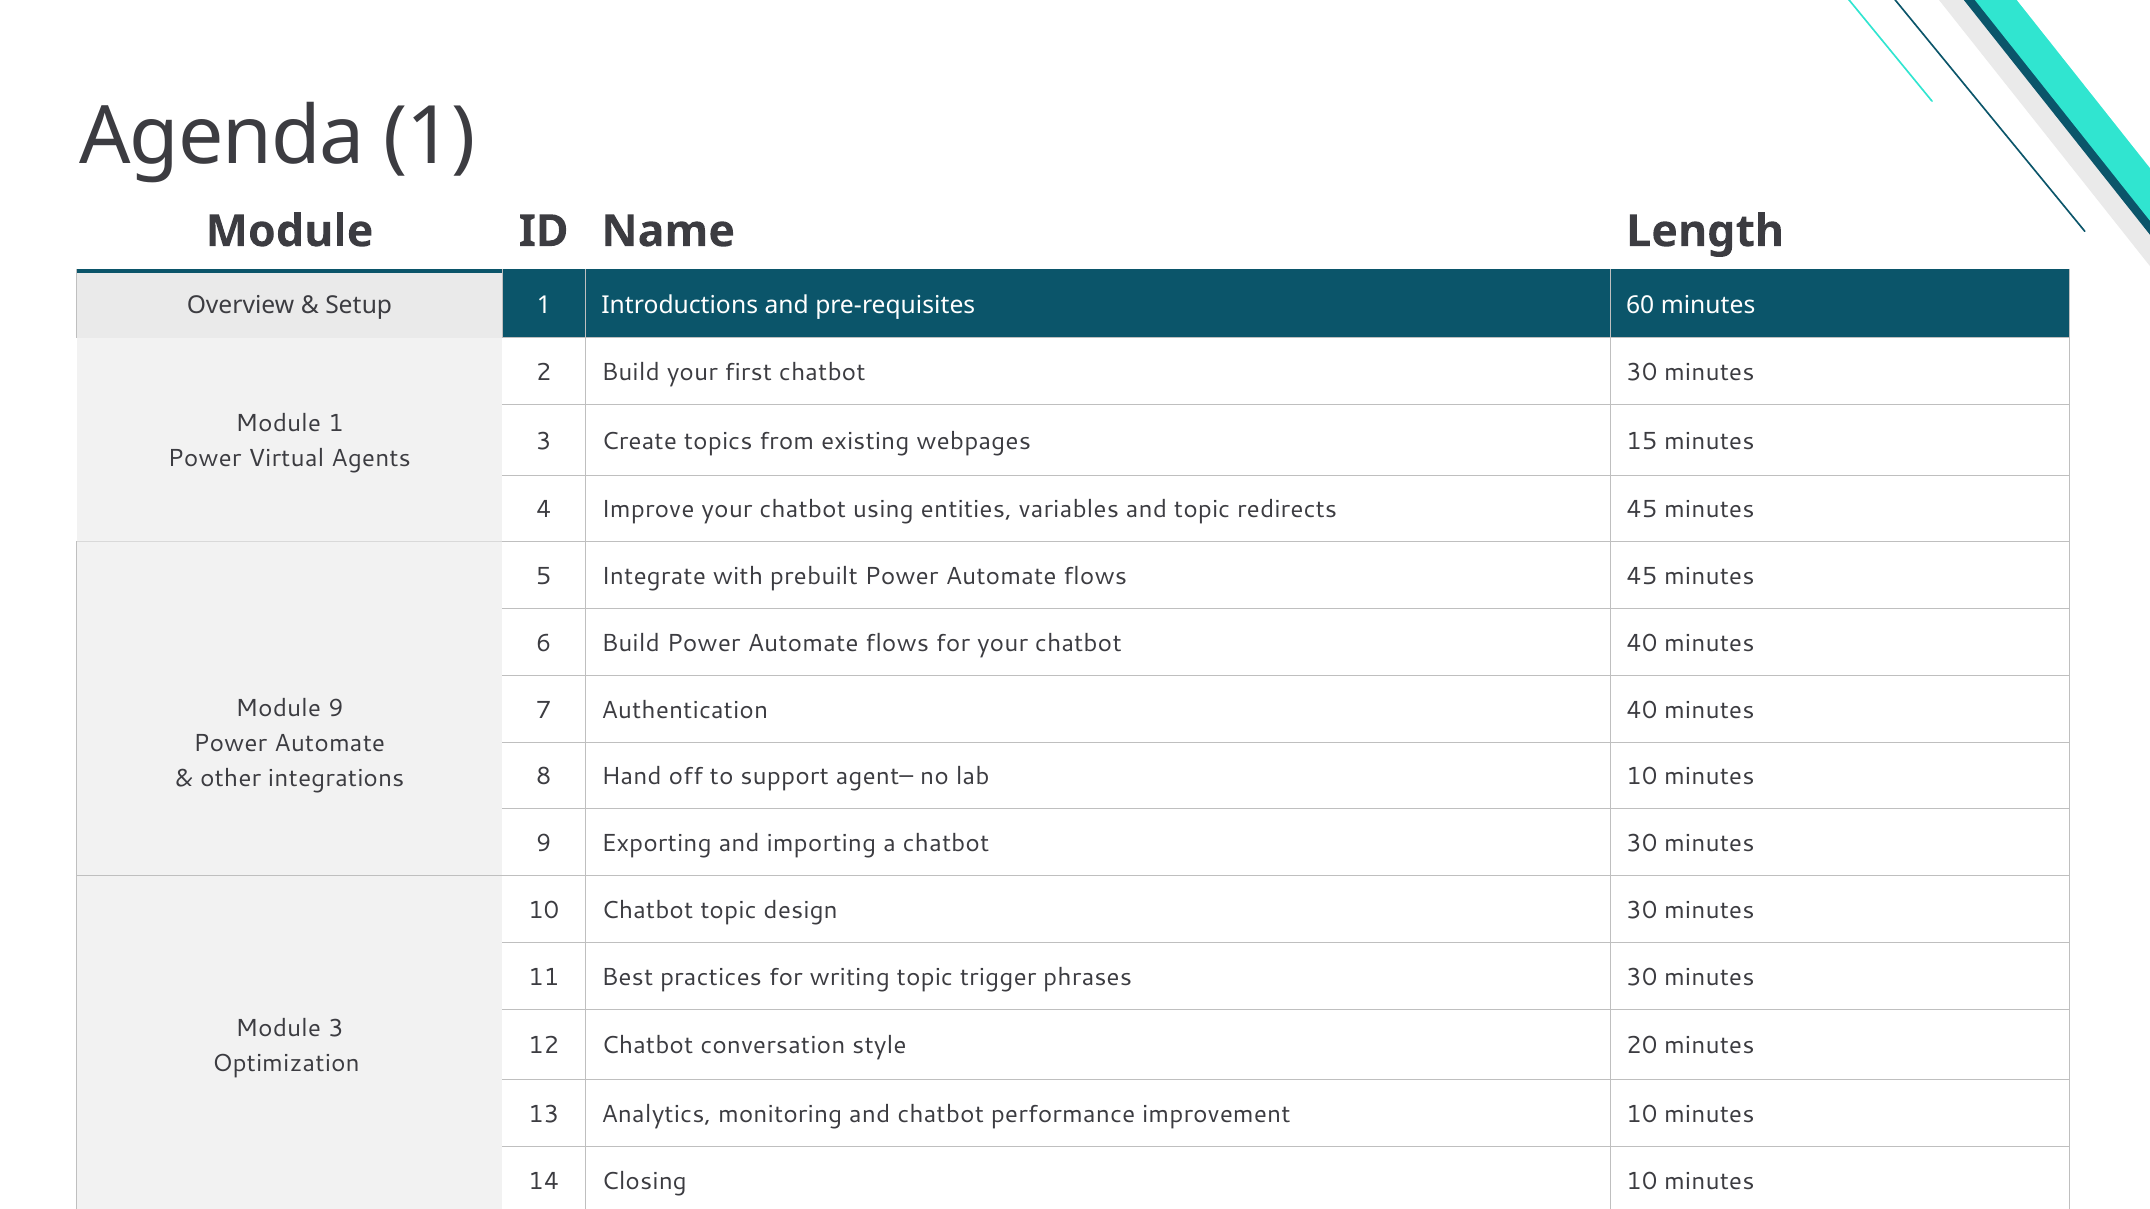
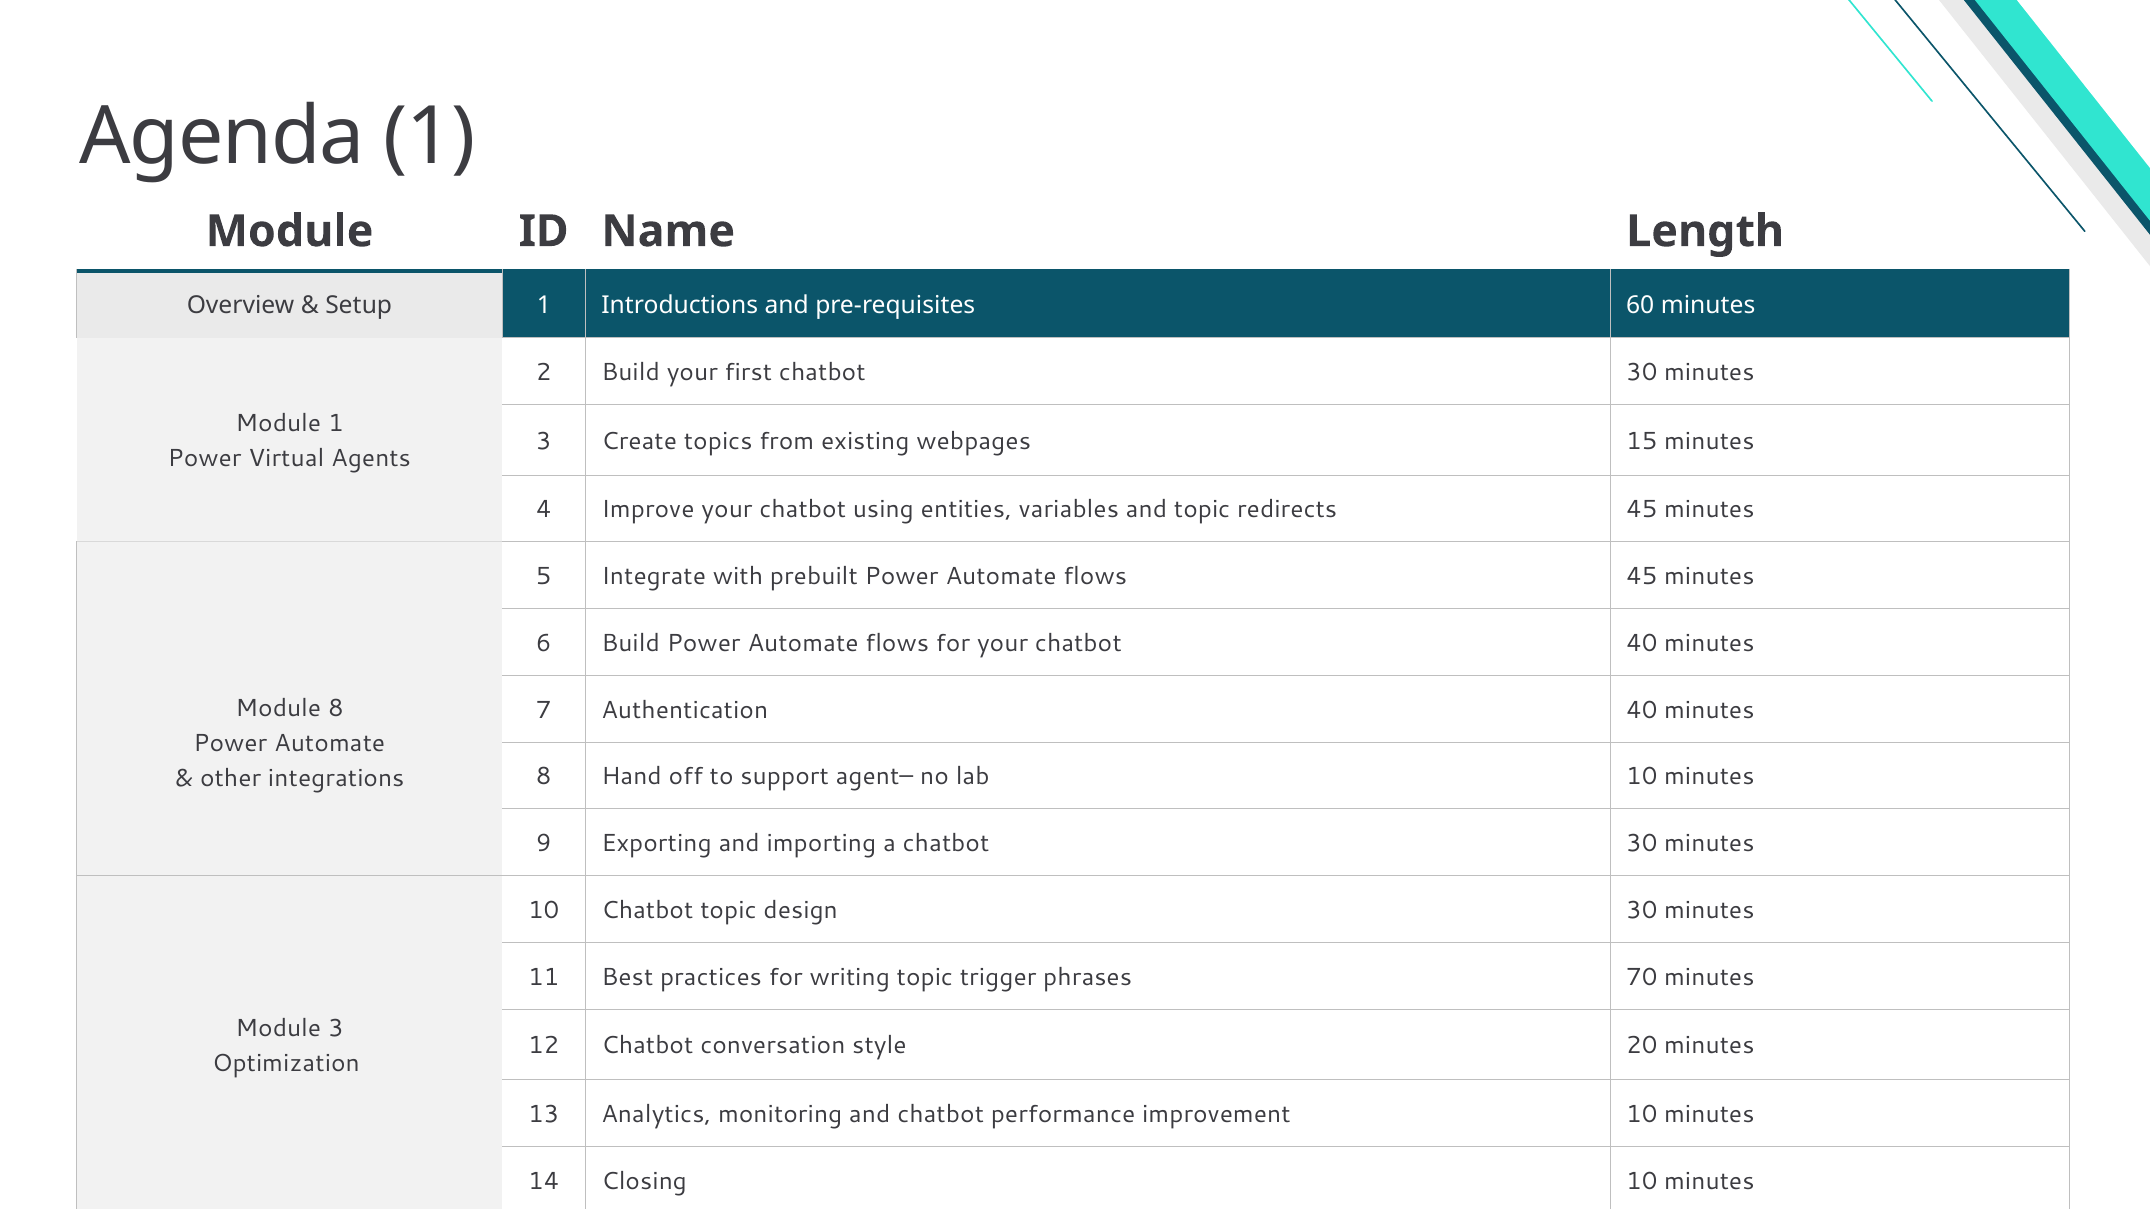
Module 9: 9 -> 8
phrases 30: 30 -> 70
